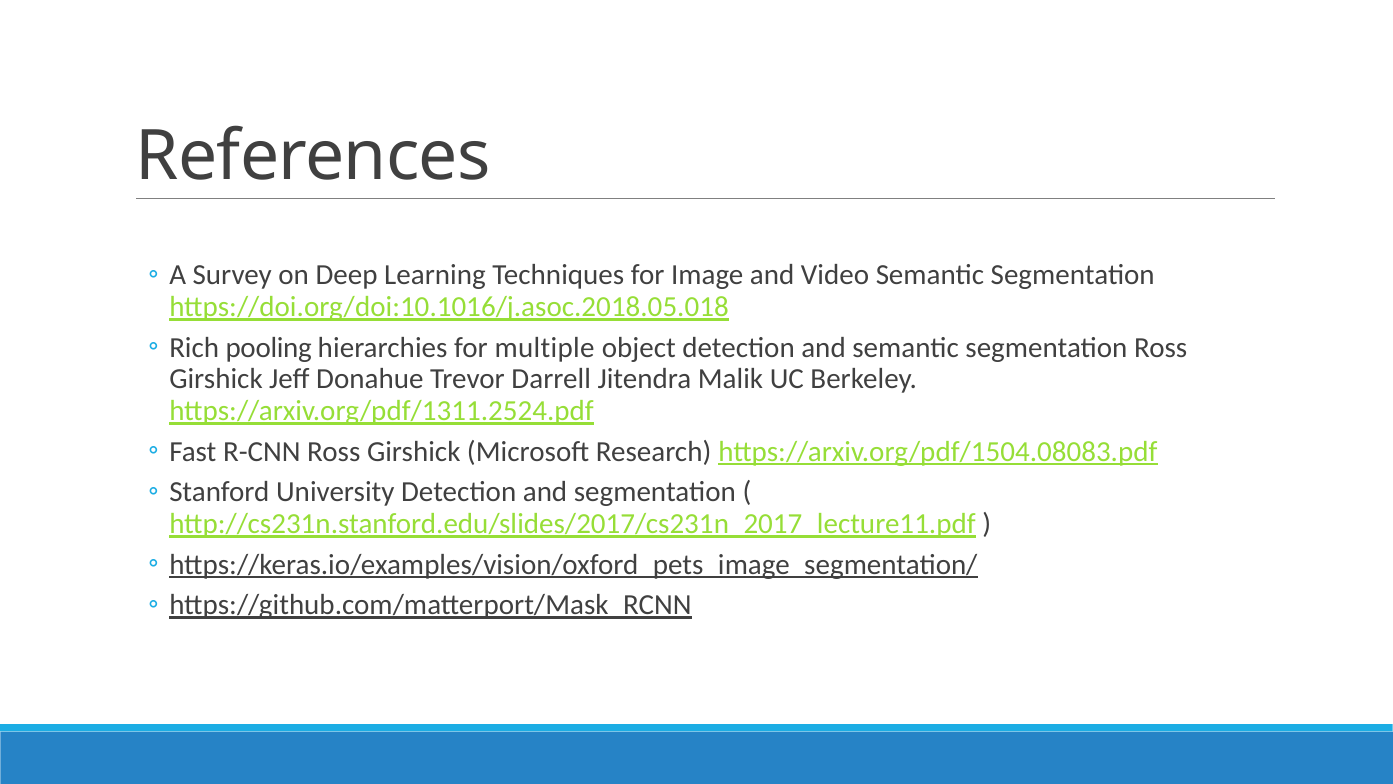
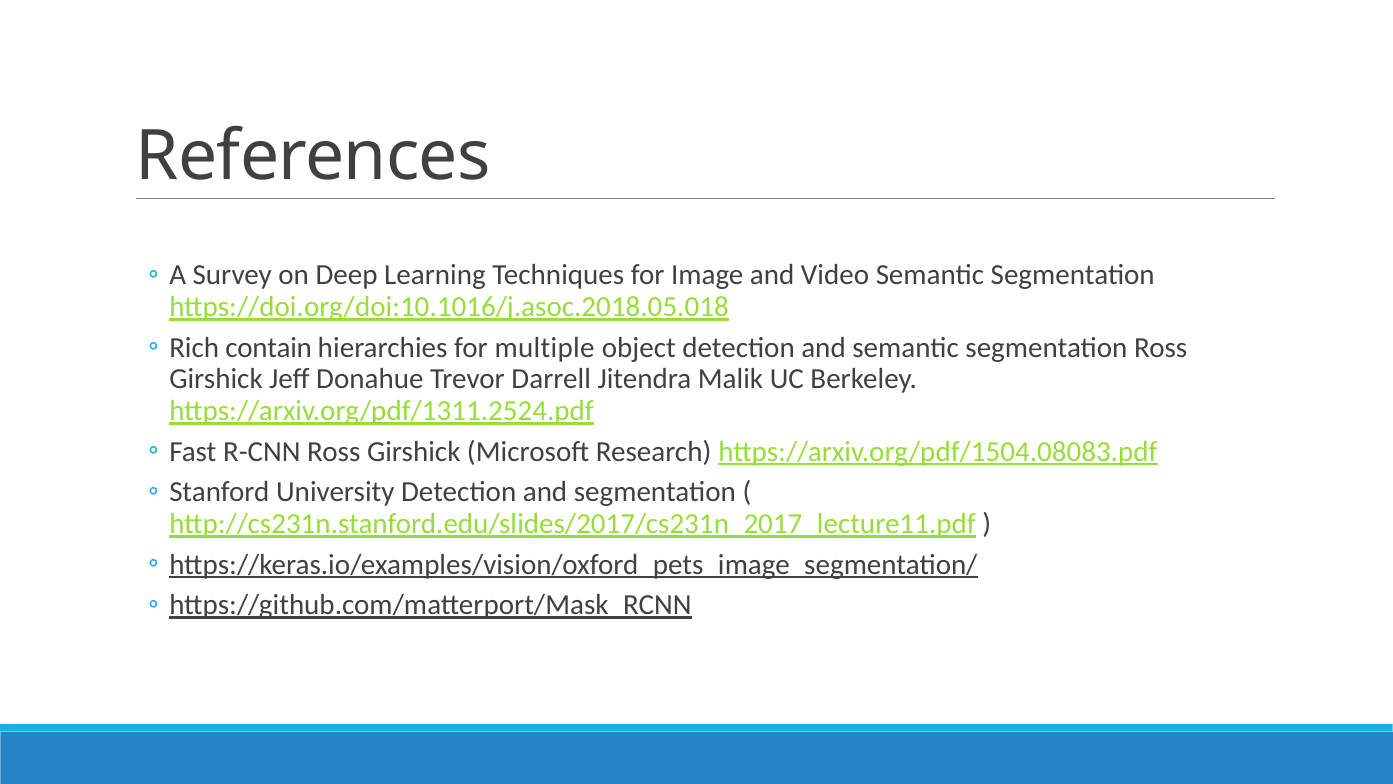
pooling: pooling -> contain
